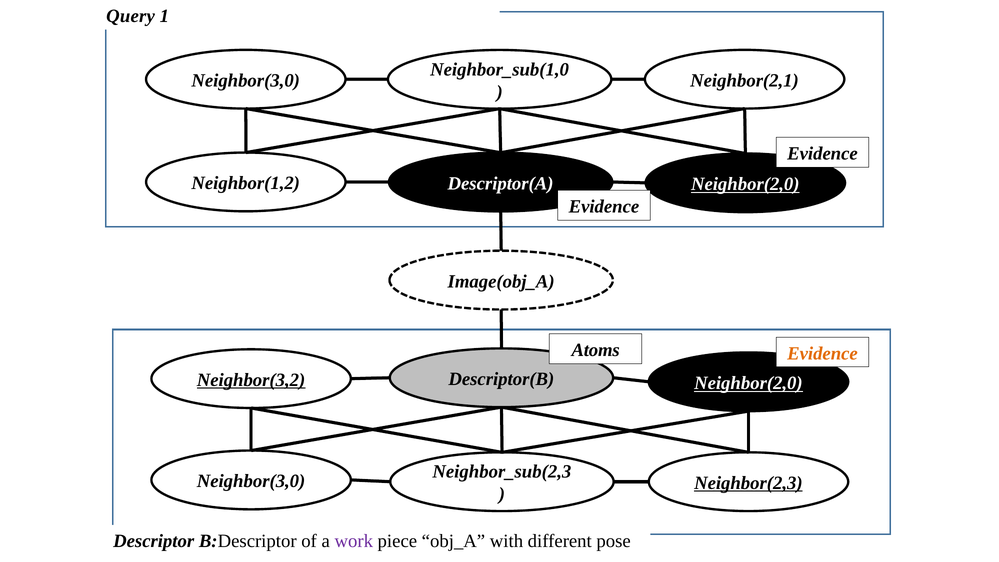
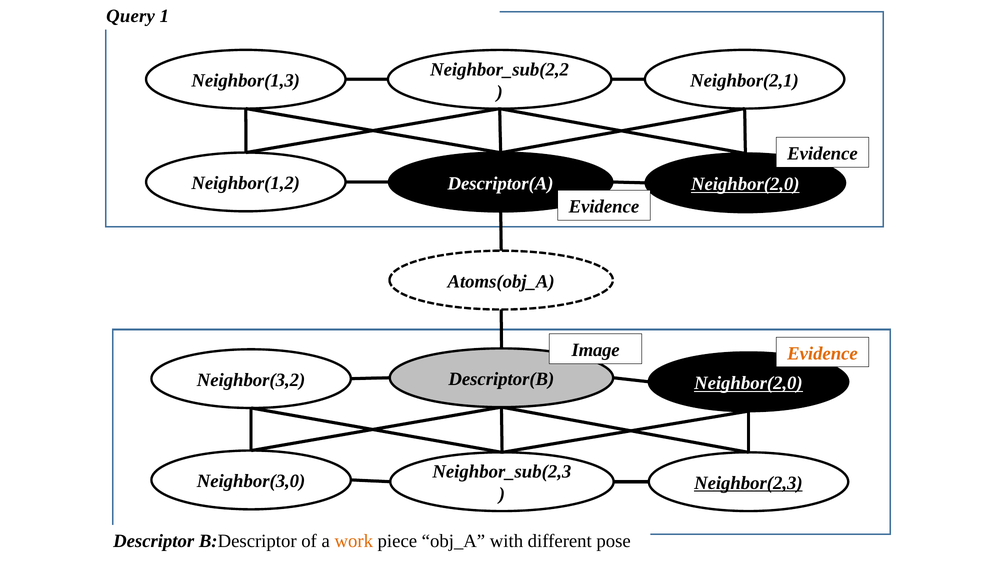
Neighbor_sub(1,0: Neighbor_sub(1,0 -> Neighbor_sub(2,2
Neighbor(3,0 at (246, 81): Neighbor(3,0 -> Neighbor(1,3
Image(obj_A: Image(obj_A -> Atoms(obj_A
Atoms: Atoms -> Image
Neighbor(3,2 underline: present -> none
work colour: purple -> orange
